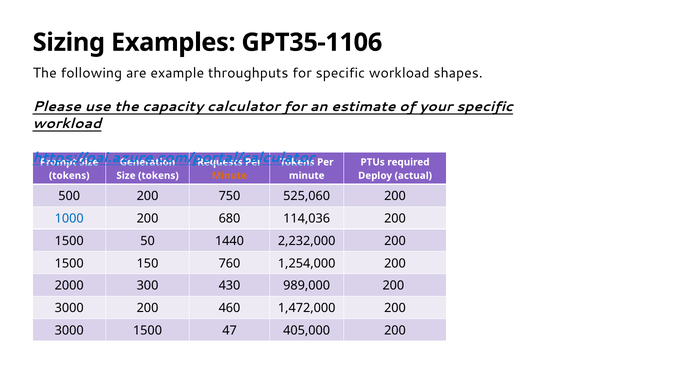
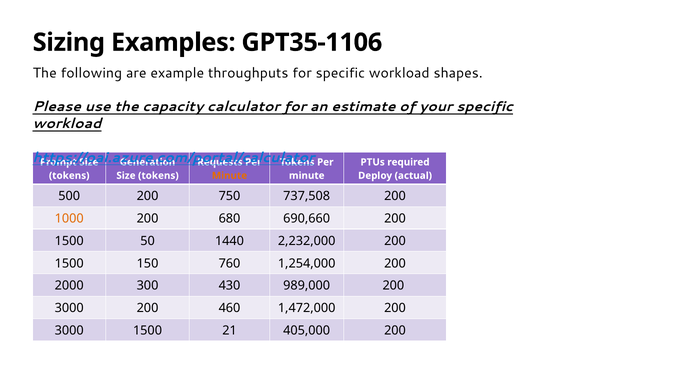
525,060: 525,060 -> 737,508
1000 colour: blue -> orange
114,036: 114,036 -> 690,660
47: 47 -> 21
